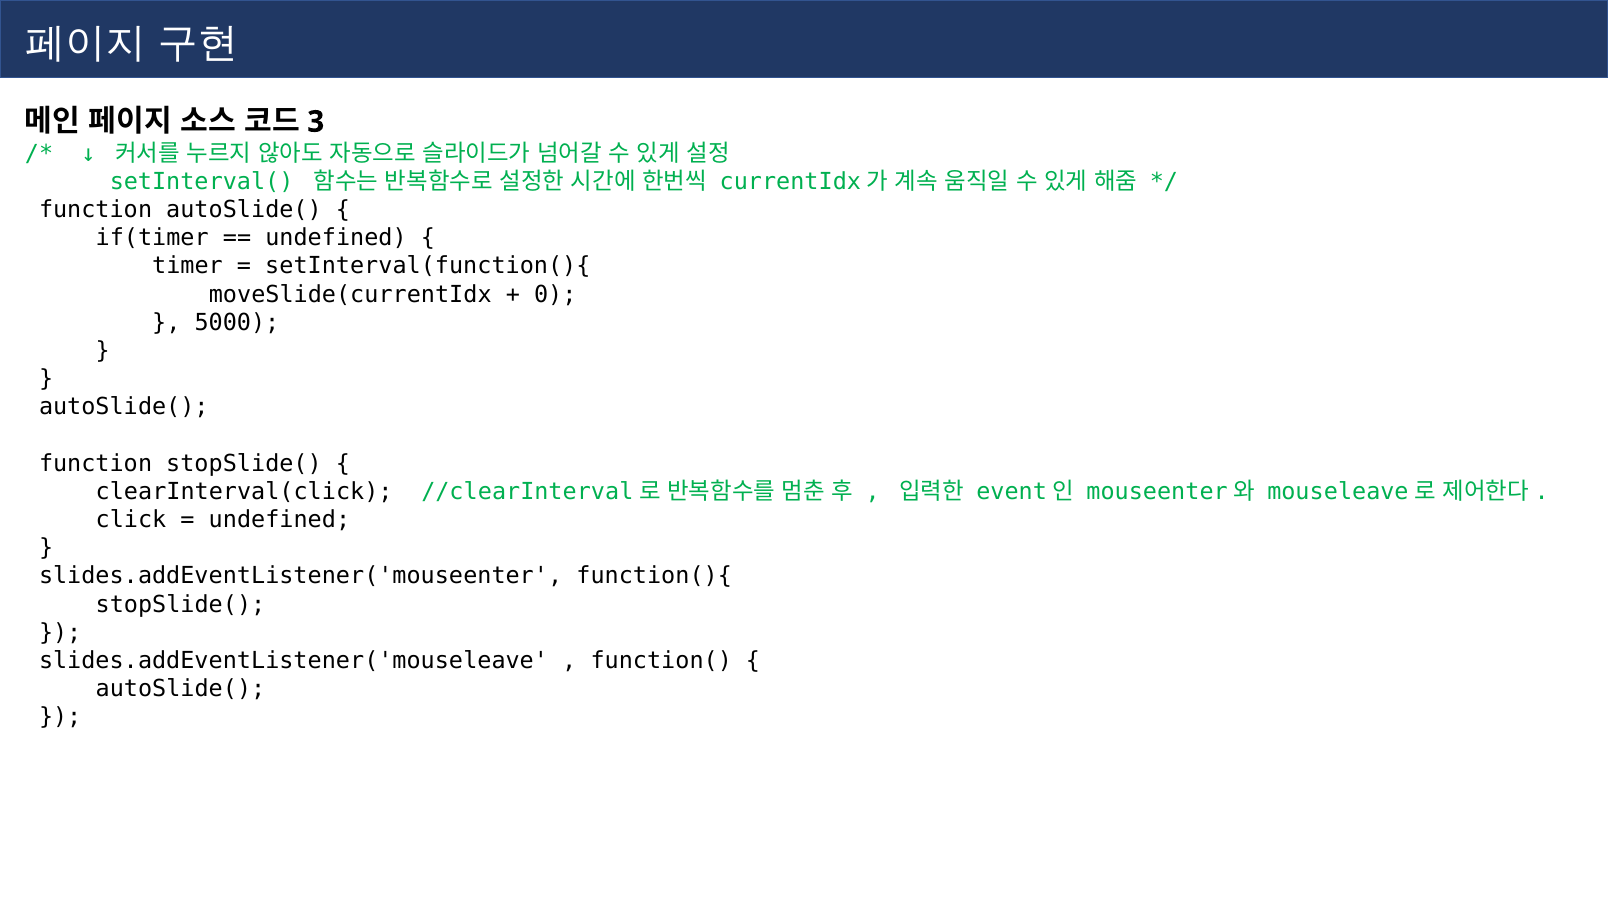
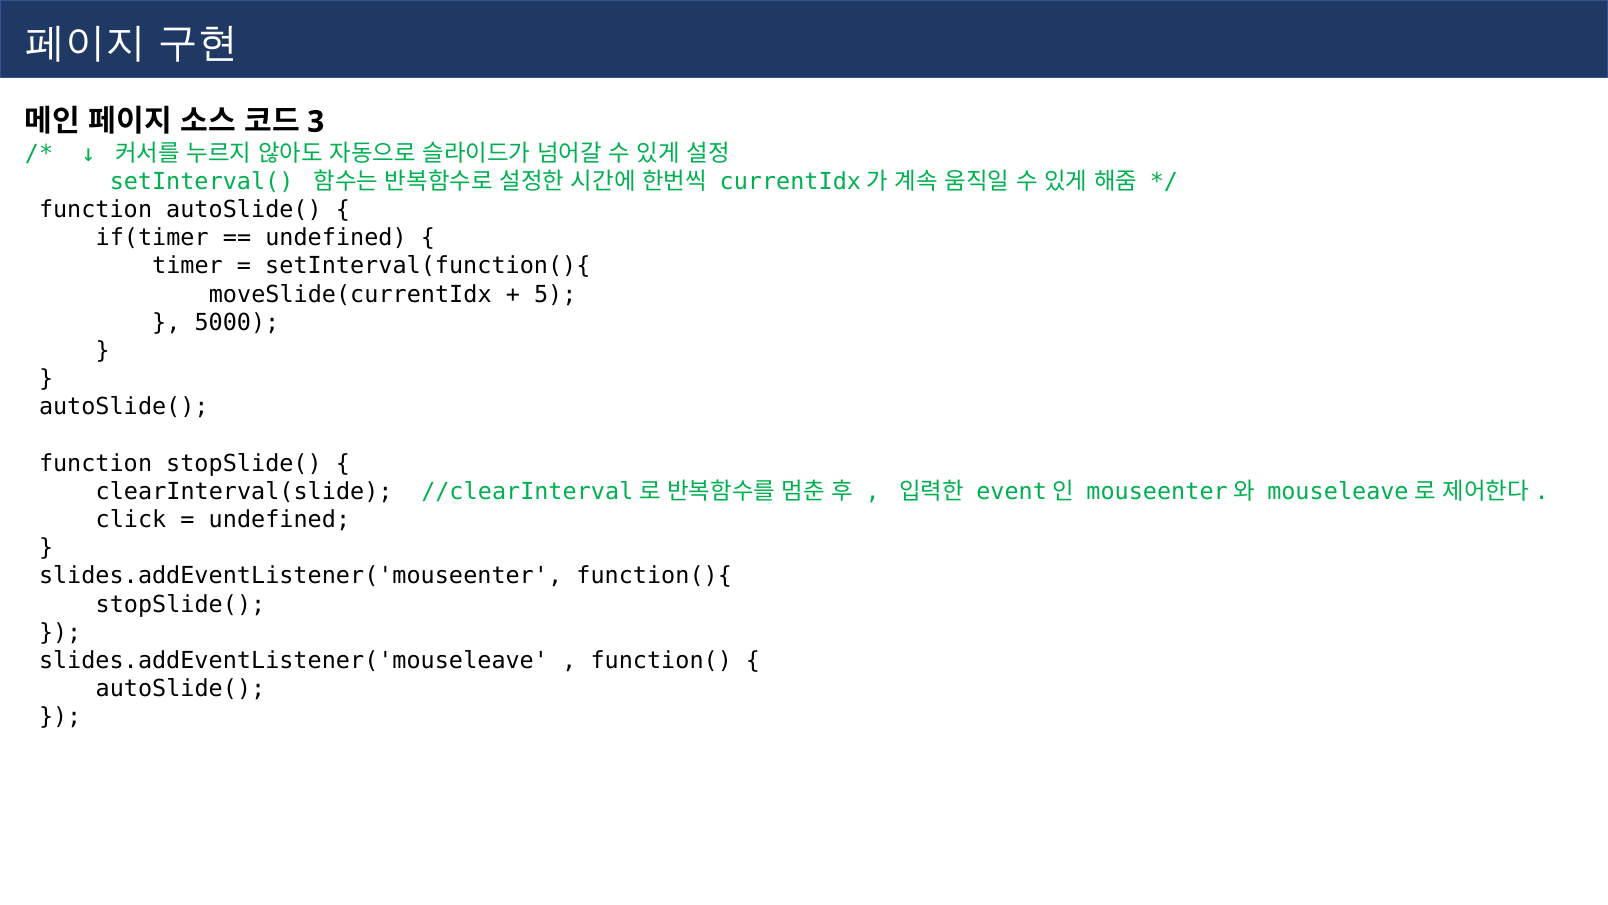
0: 0 -> 5
clearInterval(click: clearInterval(click -> clearInterval(slide
